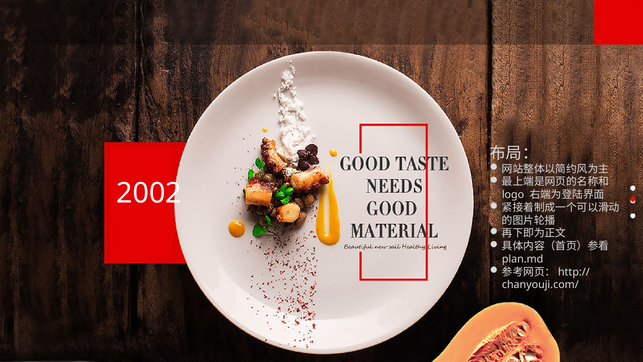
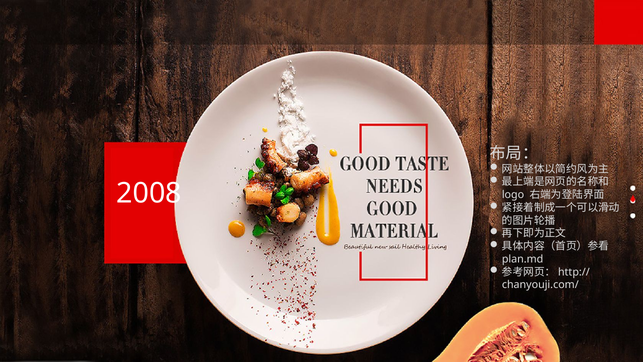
2002: 2002 -> 2008
